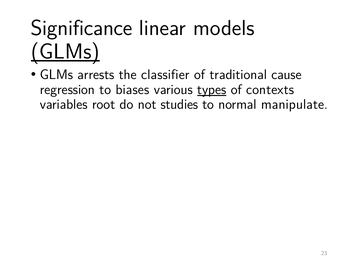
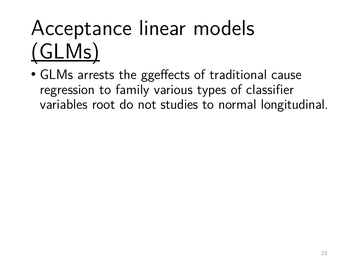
Significance: Significance -> Acceptance
classifier: classifier -> ggeffects
biases: biases -> family
types underline: present -> none
contexts: contexts -> classifier
manipulate: manipulate -> longitudinal
